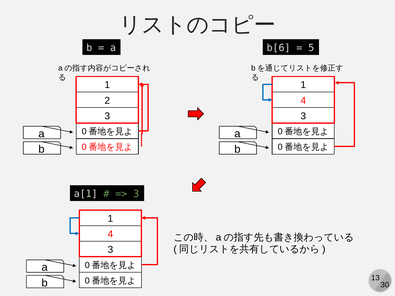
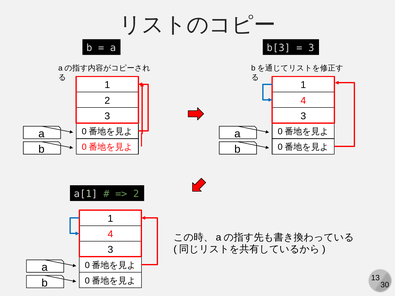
b[6: b[6 -> b[3
5 at (311, 48): 5 -> 3
3 at (136, 194): 3 -> 2
